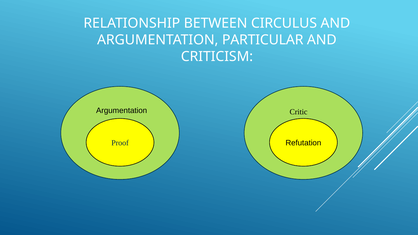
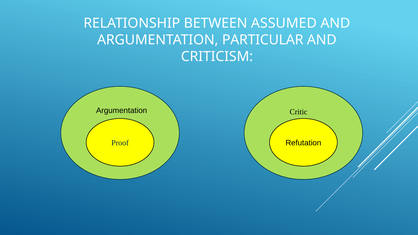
CIRCULUS: CIRCULUS -> ASSUMED
